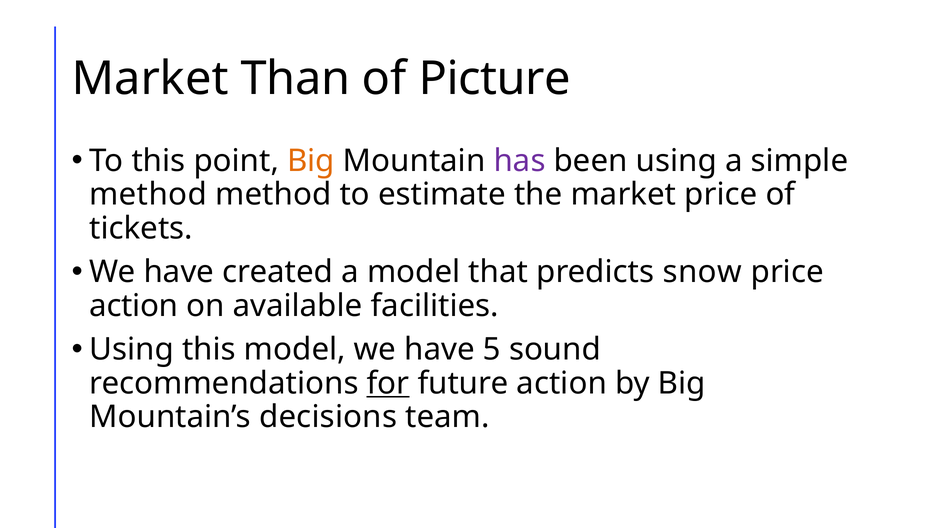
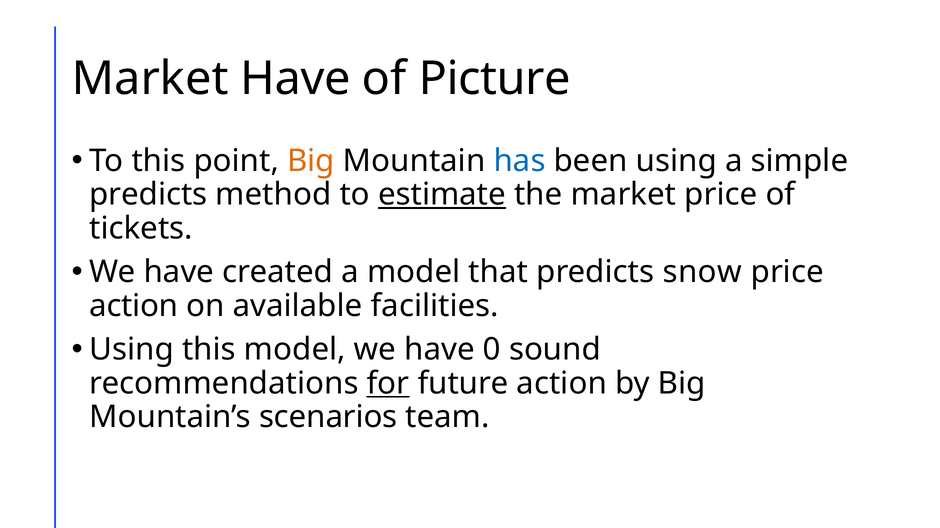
Market Than: Than -> Have
has colour: purple -> blue
method at (148, 195): method -> predicts
estimate underline: none -> present
5: 5 -> 0
decisions: decisions -> scenarios
